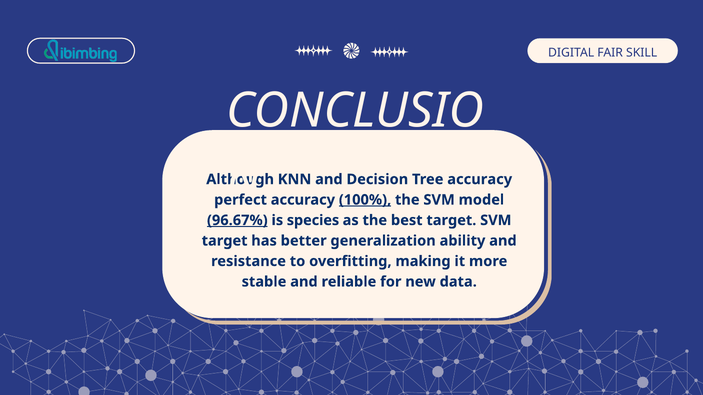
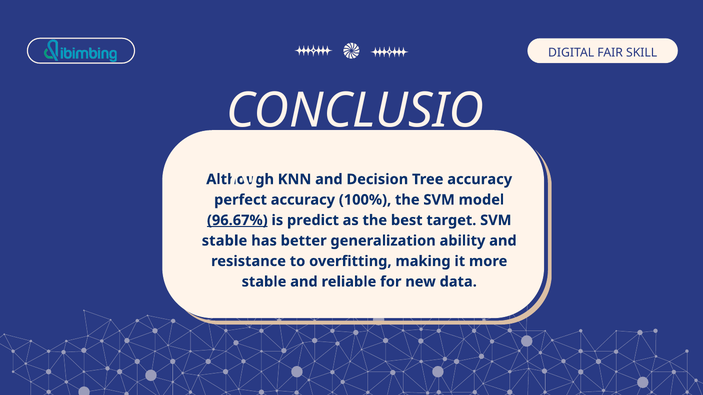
100% underline: present -> none
species: species -> predict
target at (225, 241): target -> stable
